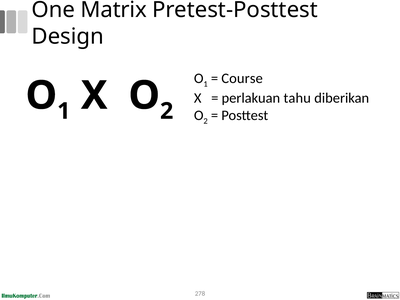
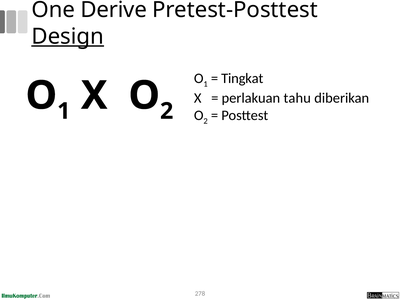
Matrix: Matrix -> Derive
Design underline: none -> present
Course: Course -> Tingkat
